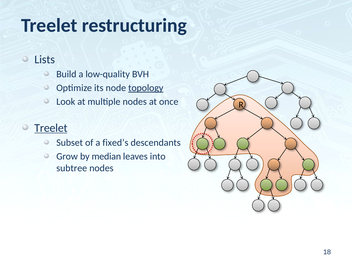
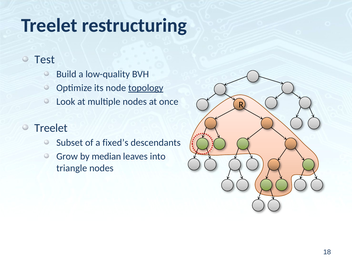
Lists: Lists -> Test
Treelet at (51, 128) underline: present -> none
subtree: subtree -> triangle
